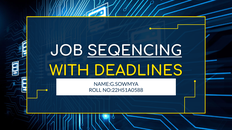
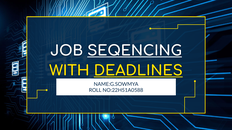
DEADLINES underline: none -> present
